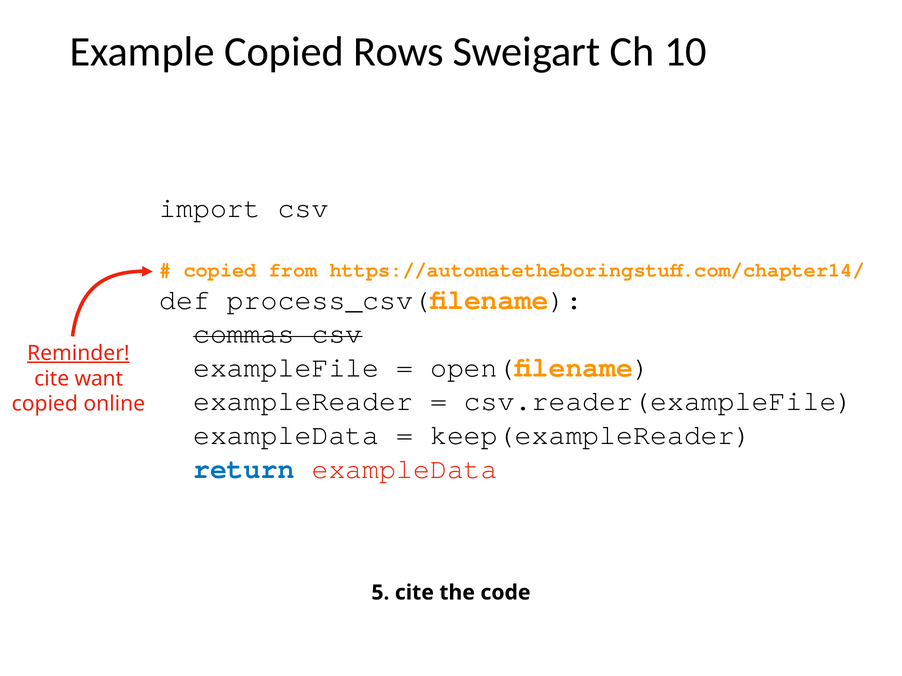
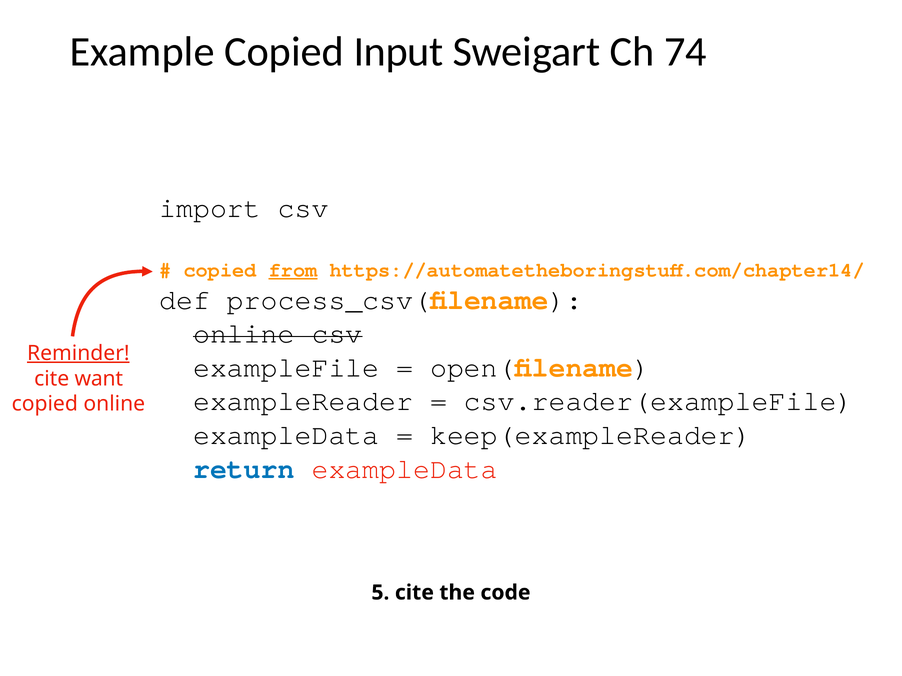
Rows: Rows -> Input
10: 10 -> 74
from underline: none -> present
commas at (244, 334): commas -> online
